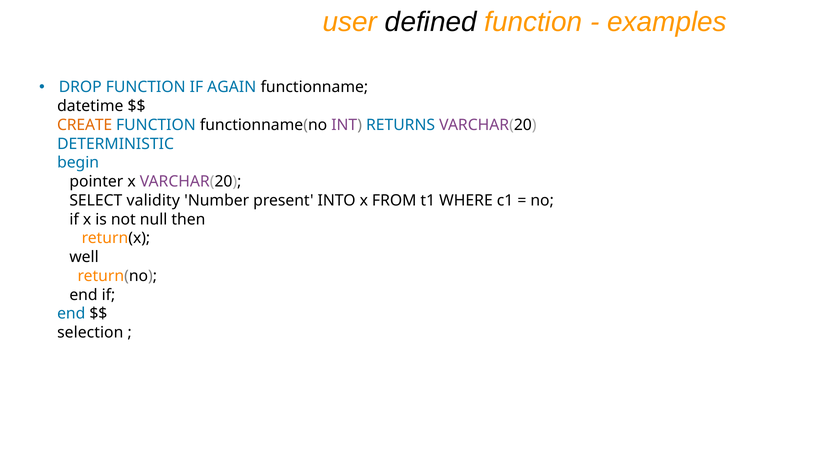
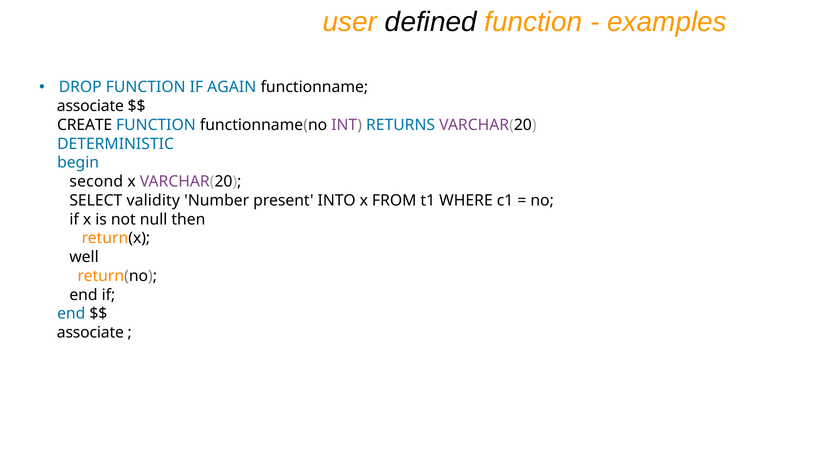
datetime at (90, 106): datetime -> associate
CREATE colour: orange -> black
pointer: pointer -> second
selection at (90, 332): selection -> associate
